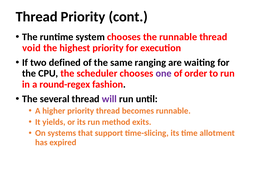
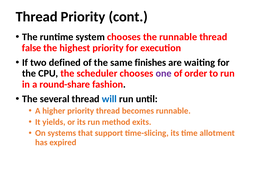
void: void -> false
ranging: ranging -> finishes
round-regex: round-regex -> round-share
will colour: purple -> blue
